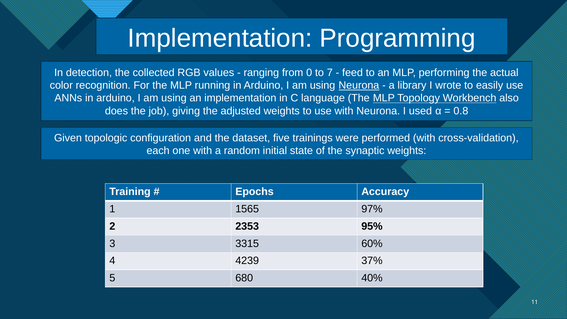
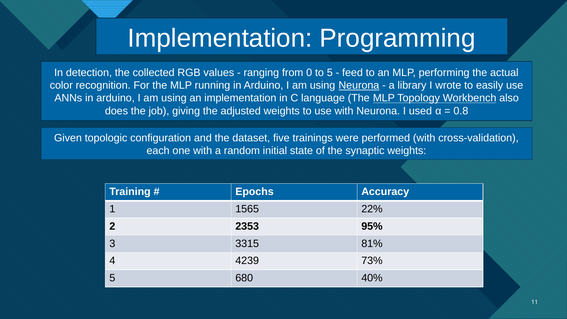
to 7: 7 -> 5
97%: 97% -> 22%
60%: 60% -> 81%
37%: 37% -> 73%
